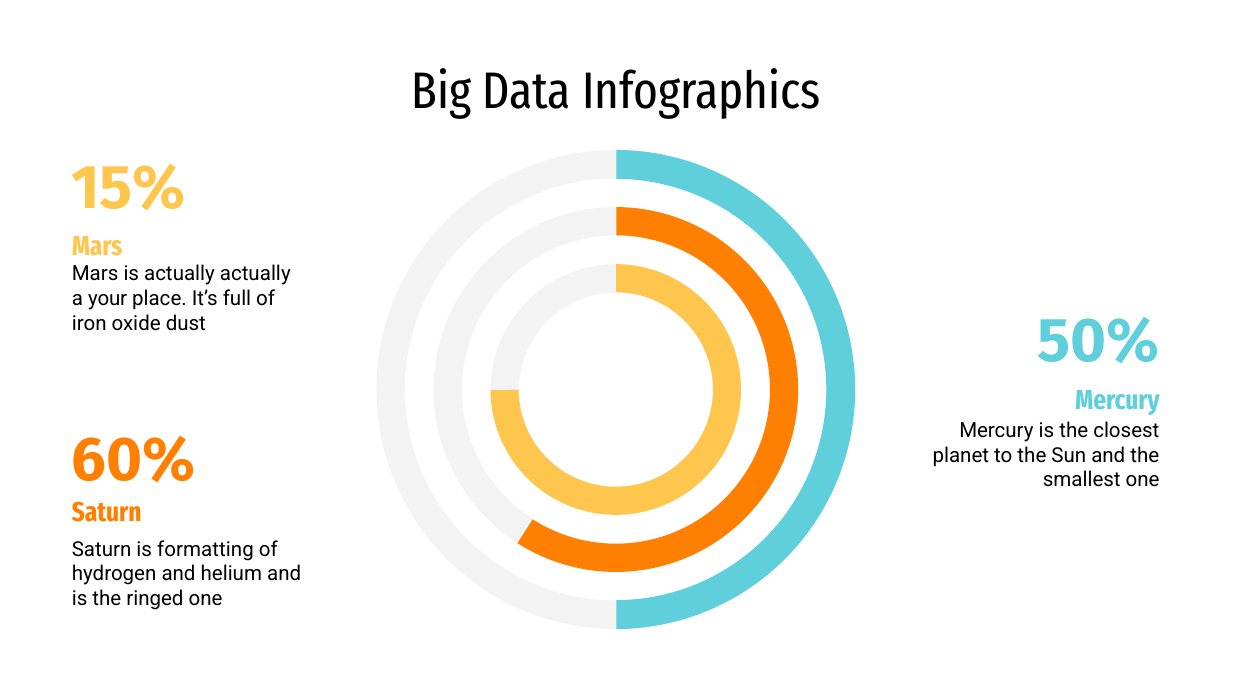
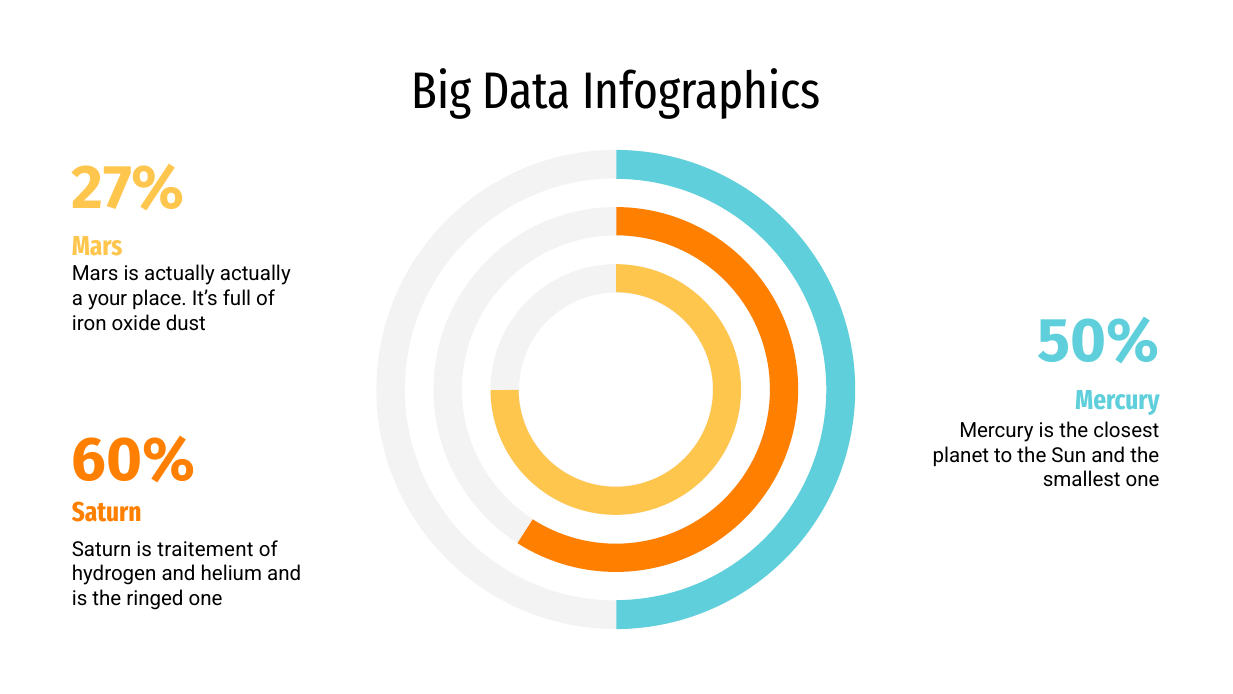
15%: 15% -> 27%
formatting: formatting -> traitement
